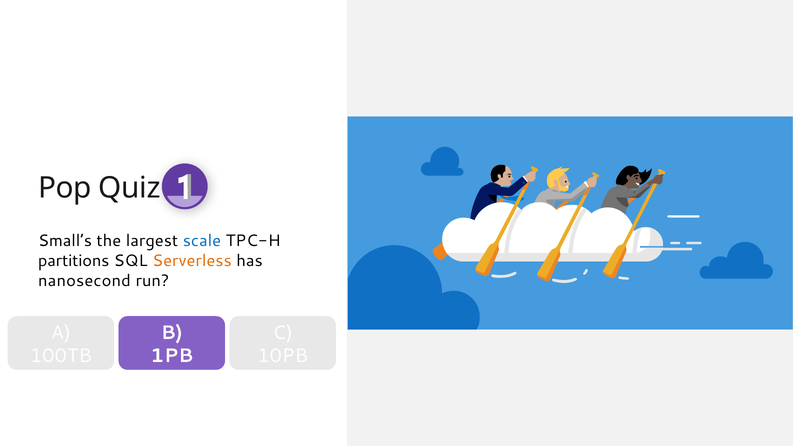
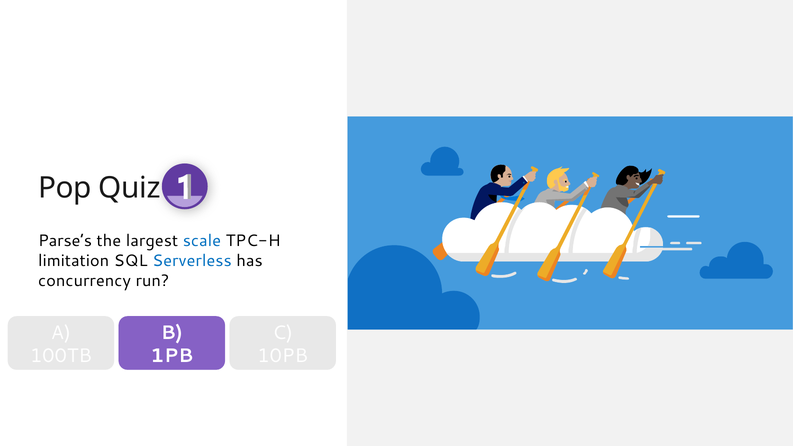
Small’s: Small’s -> Parse’s
partitions: partitions -> limitation
Serverless colour: orange -> blue
nanosecond: nanosecond -> concurrency
